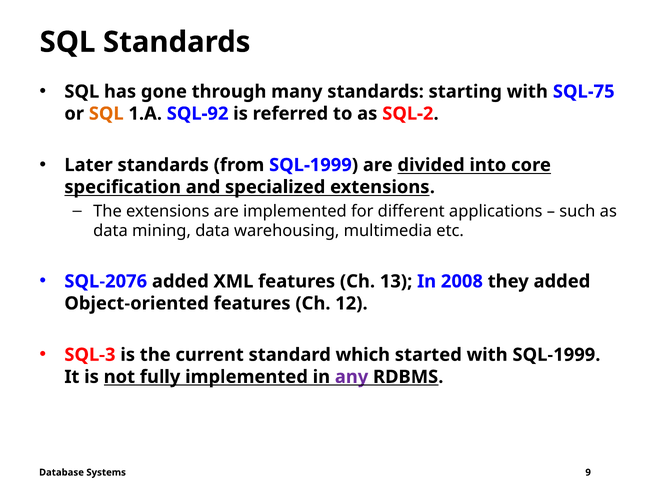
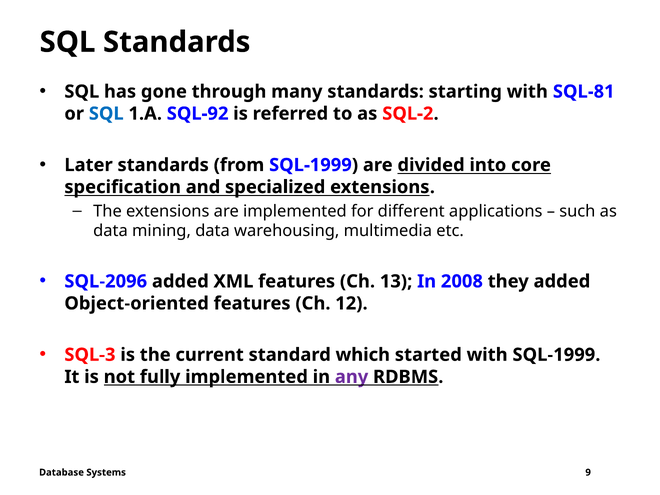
SQL-75: SQL-75 -> SQL-81
SQL at (106, 114) colour: orange -> blue
SQL-2076: SQL-2076 -> SQL-2096
